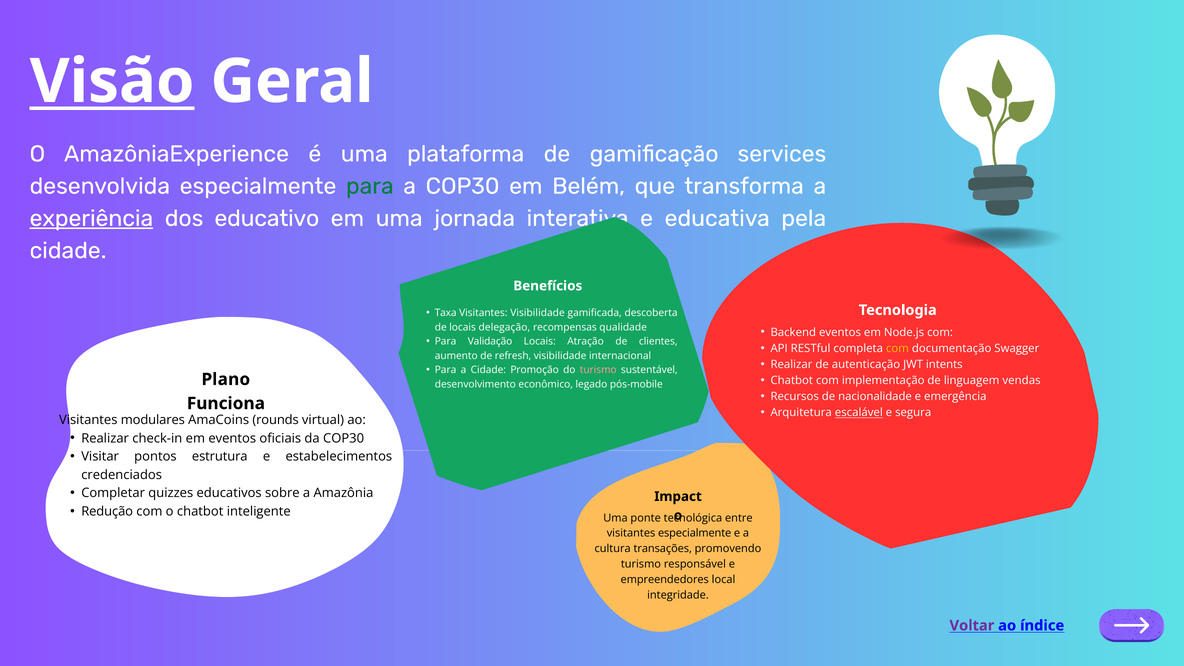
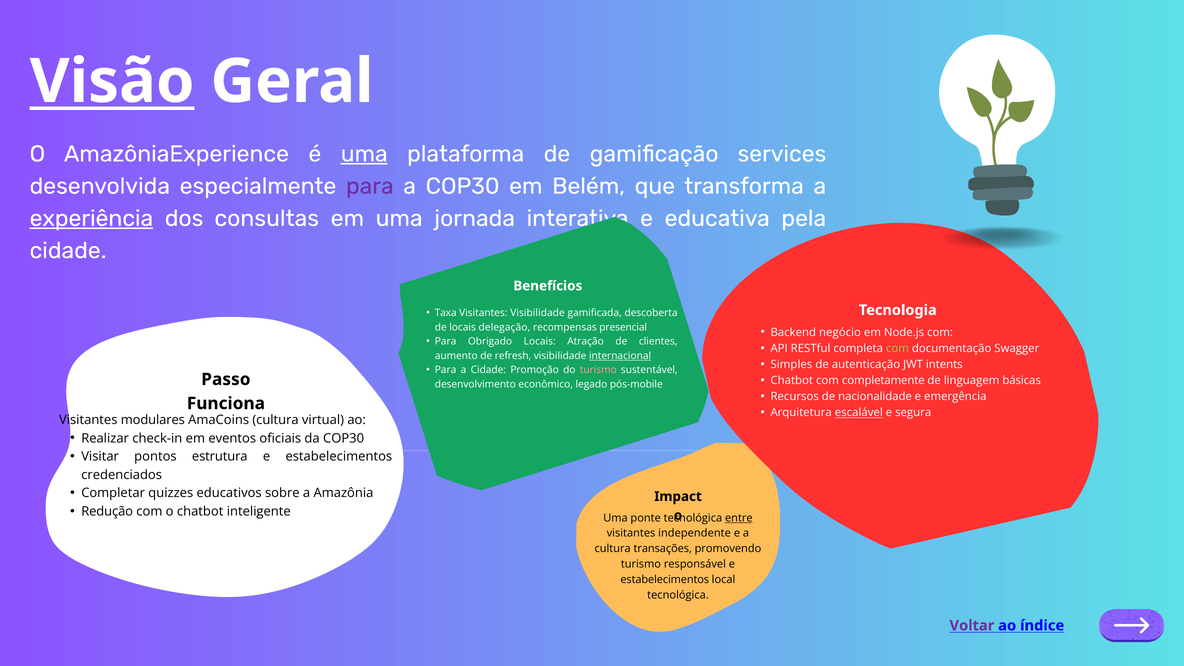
uma at (364, 154) underline: none -> present
para at (370, 186) colour: green -> purple
educativo: educativo -> consultas
qualidade: qualidade -> presencial
Backend eventos: eventos -> negócio
Validação: Validação -> Obrigado
com at (897, 348) colour: yellow -> light green
internacional underline: none -> present
Realizar at (791, 364): Realizar -> Simples
implementação: implementação -> completamente
vendas: vendas -> básicas
Plano: Plano -> Passo
AmaCoins rounds: rounds -> cultura
entre underline: none -> present
visitantes especialmente: especialmente -> independente
empreendedores at (665, 580): empreendedores -> estabelecimentos
integridade at (678, 595): integridade -> tecnológica
